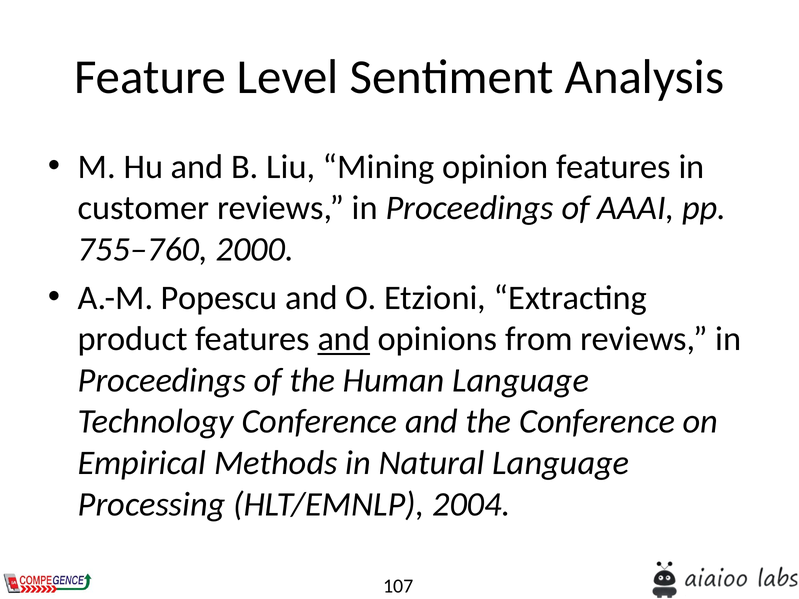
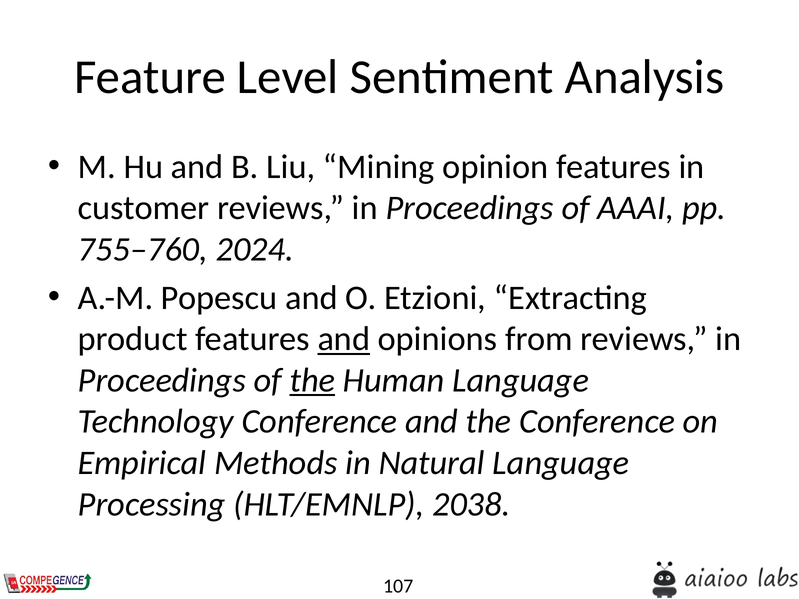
2000: 2000 -> 2024
the at (312, 380) underline: none -> present
2004: 2004 -> 2038
